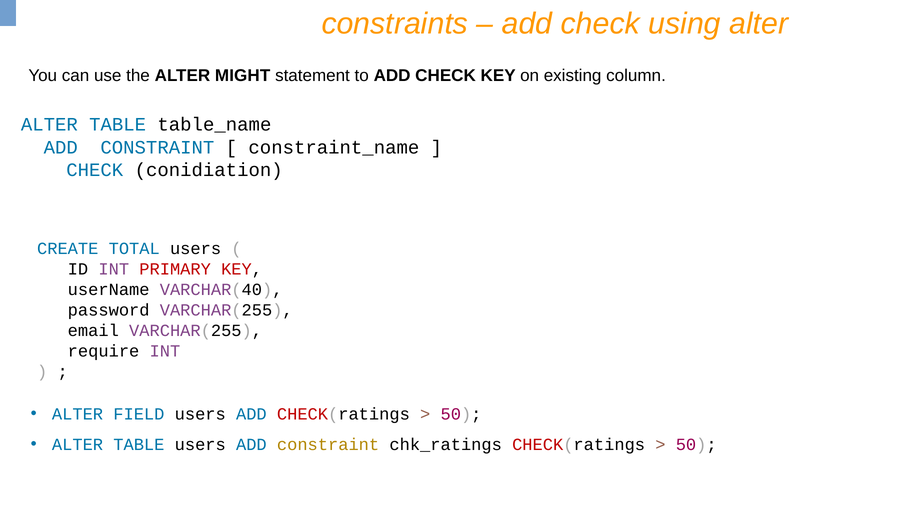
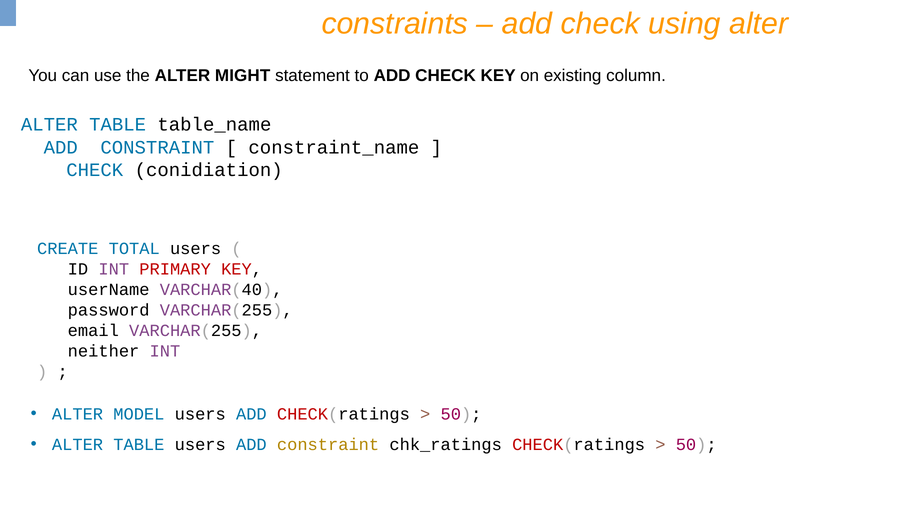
require: require -> neither
FIELD: FIELD -> MODEL
